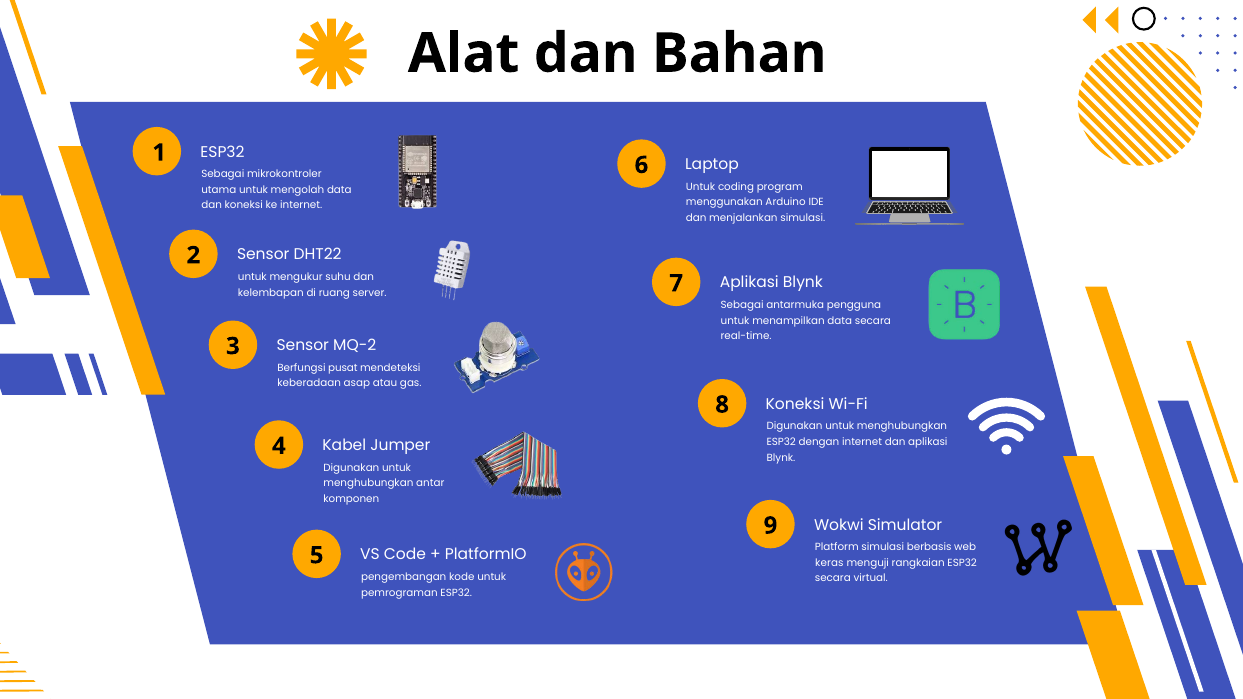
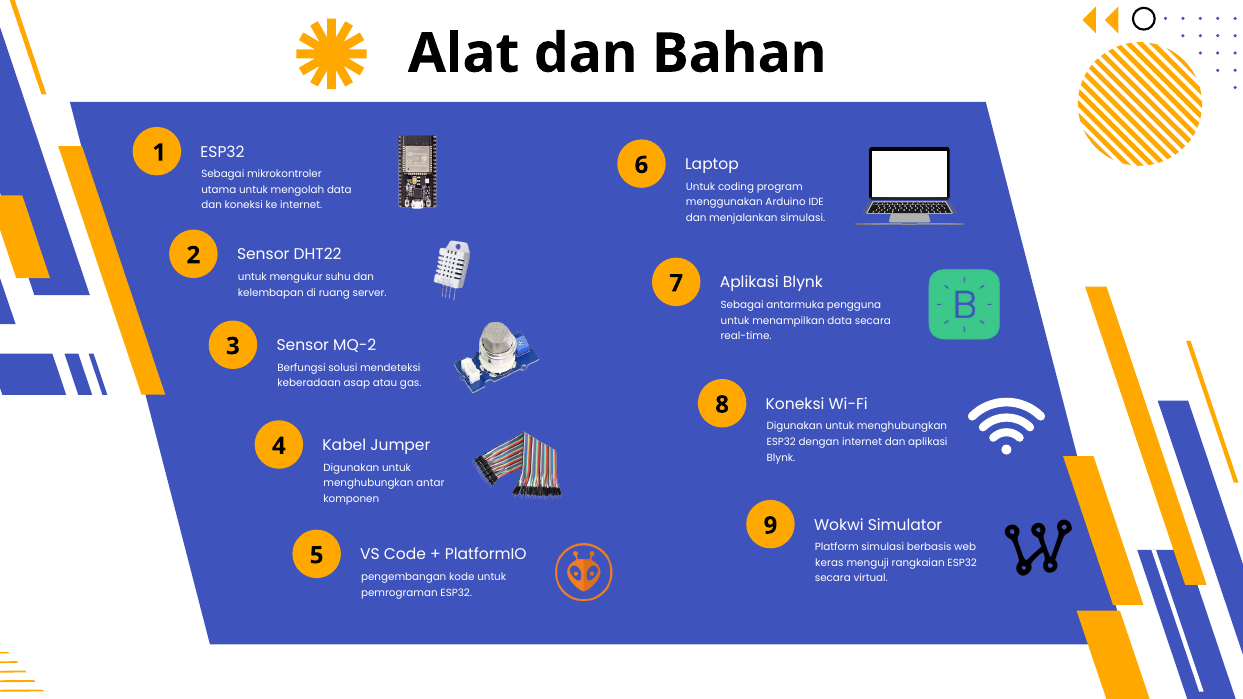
pusat: pusat -> solusi
